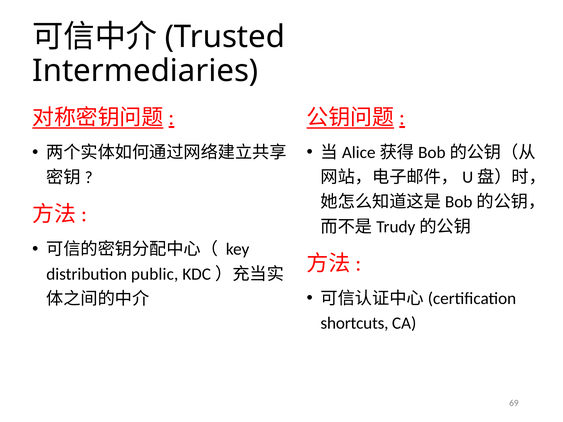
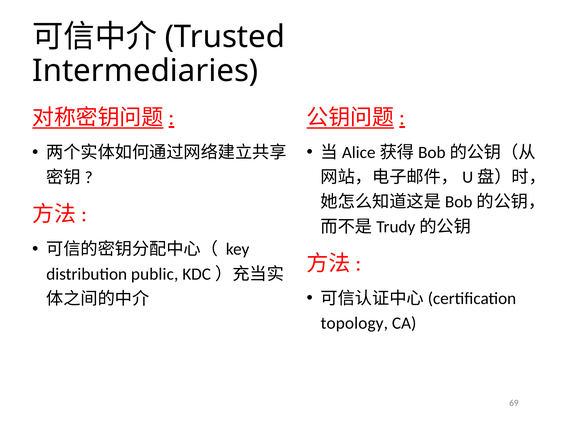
shortcuts: shortcuts -> topology
